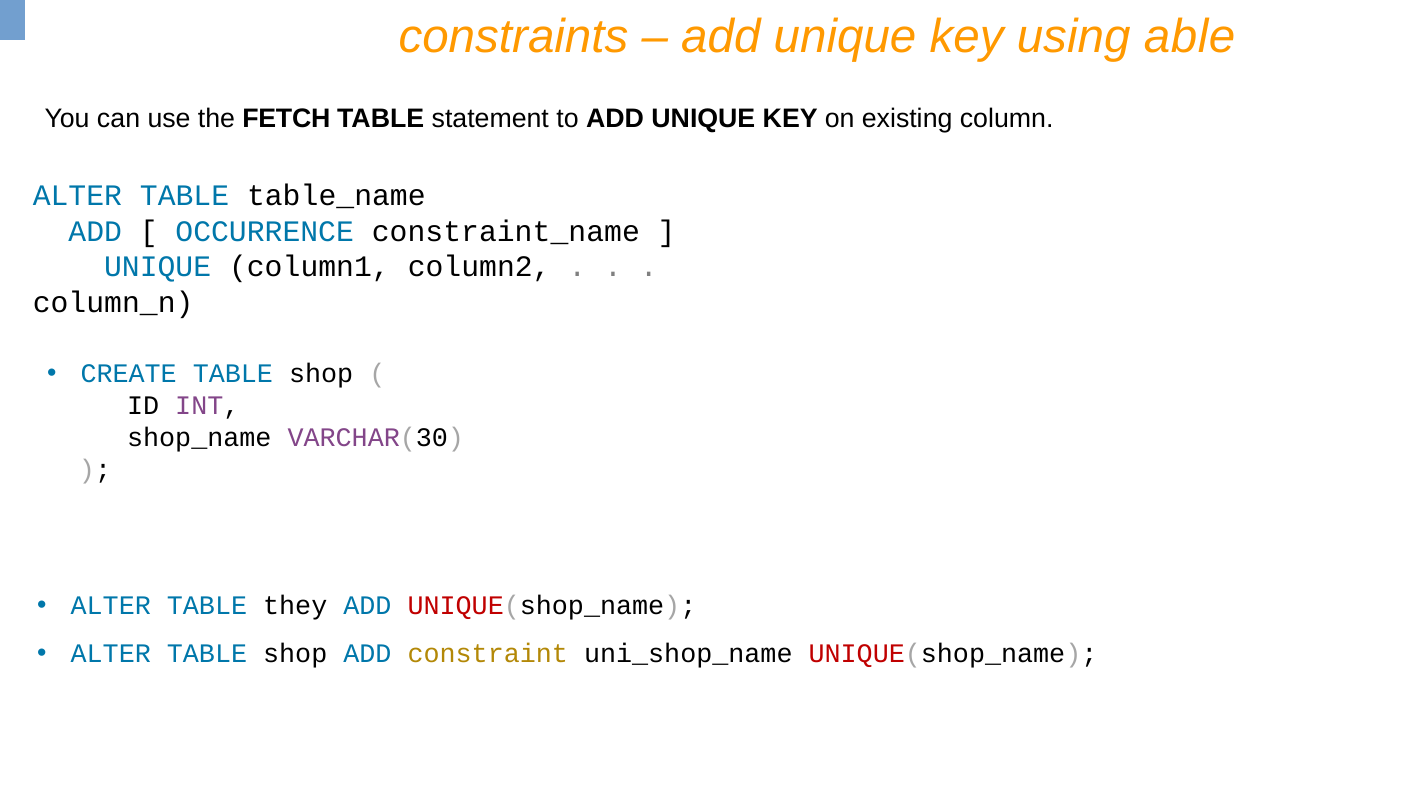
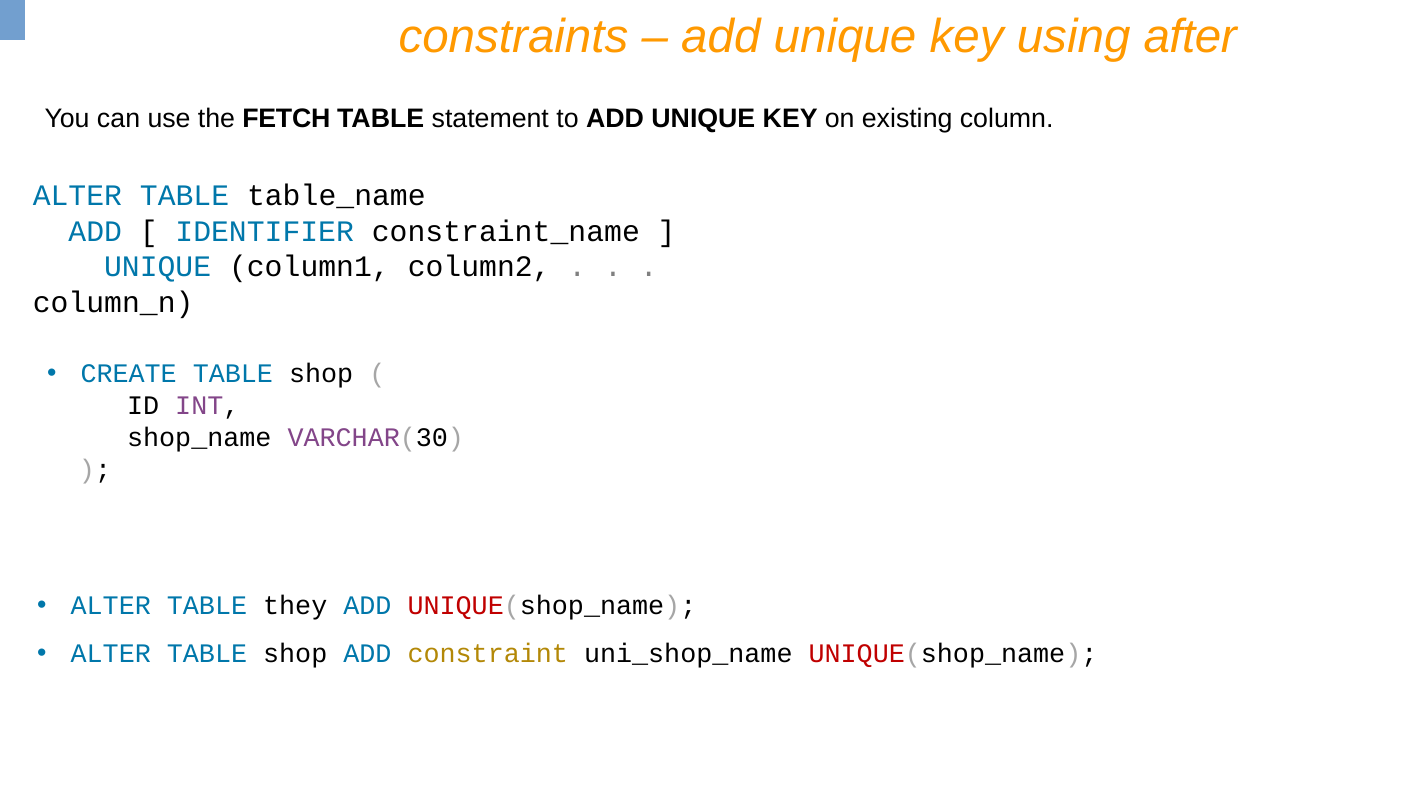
able: able -> after
OCCURRENCE: OCCURRENCE -> IDENTIFIER
